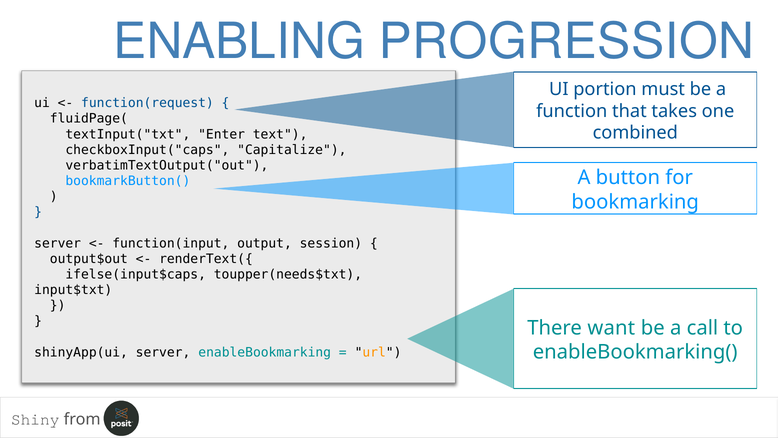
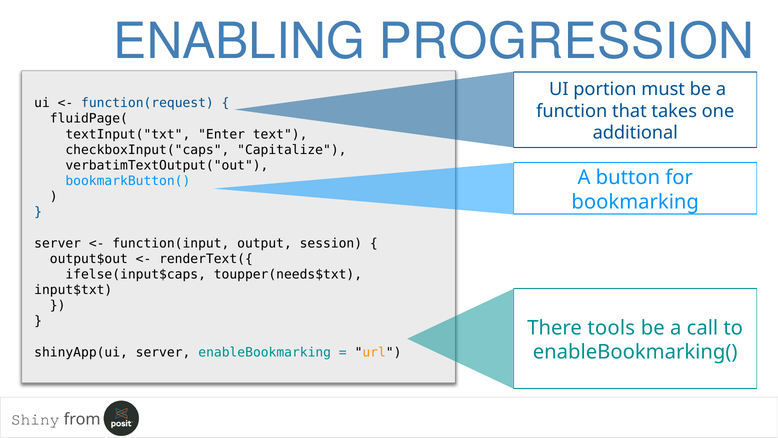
combined: combined -> additional
want: want -> tools
